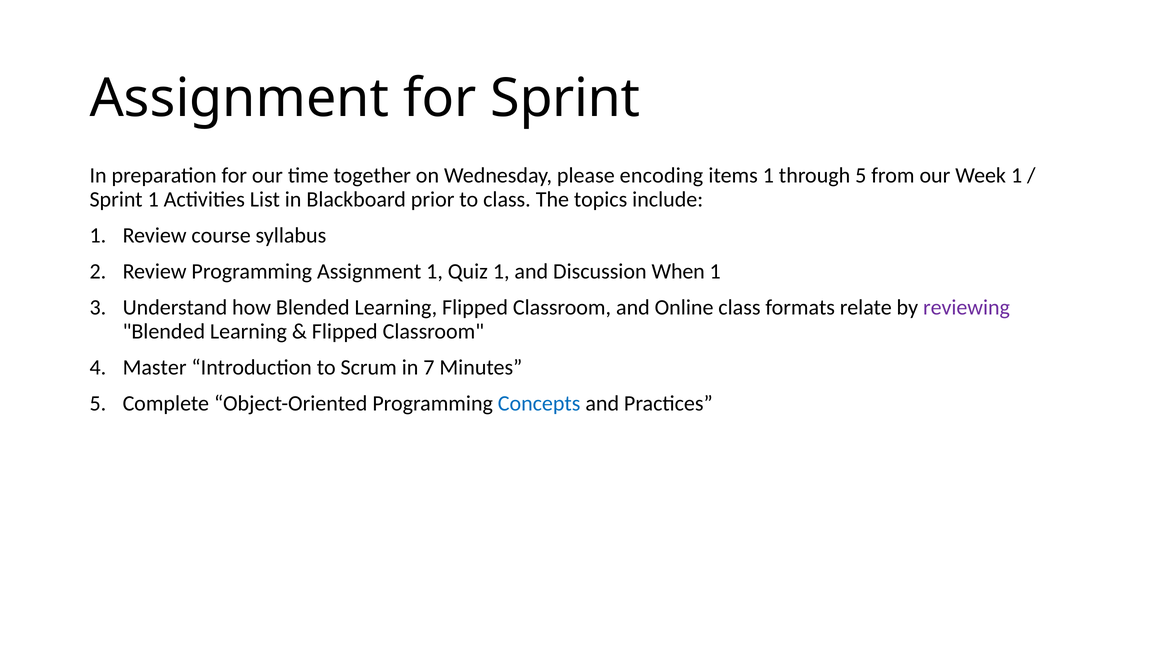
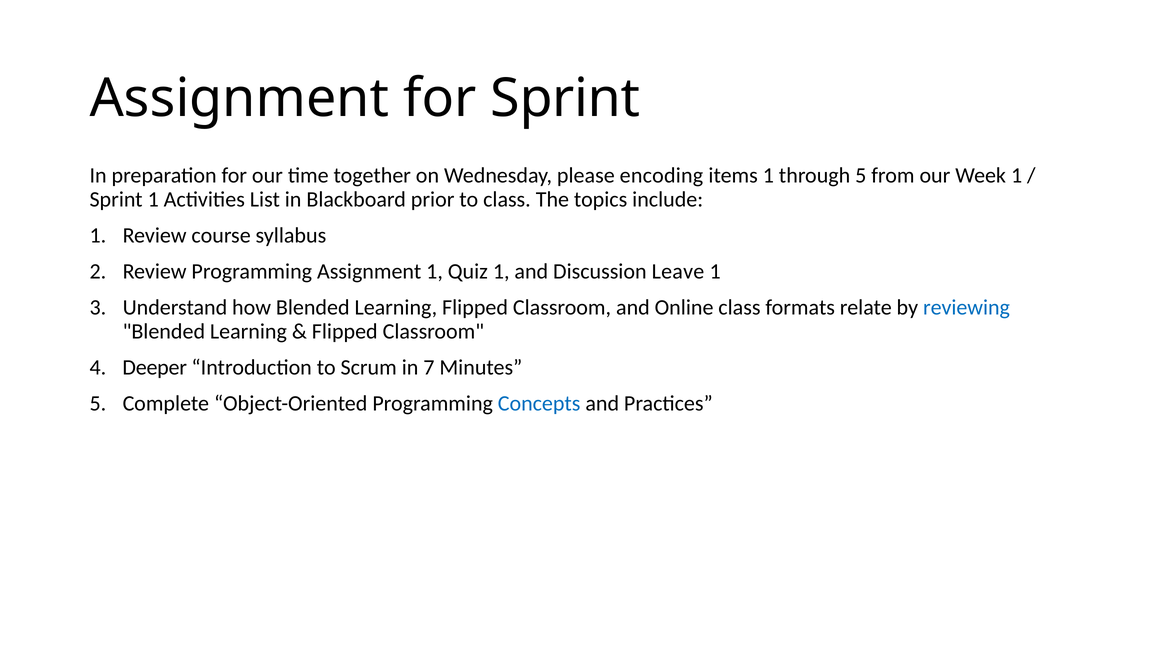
When: When -> Leave
reviewing colour: purple -> blue
Master: Master -> Deeper
